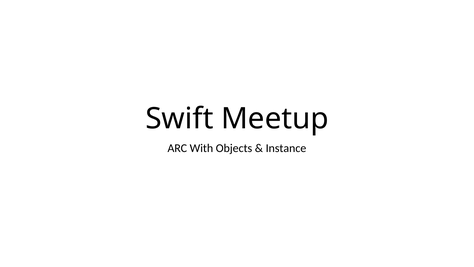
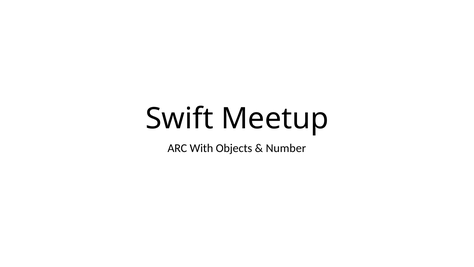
Instance: Instance -> Number
